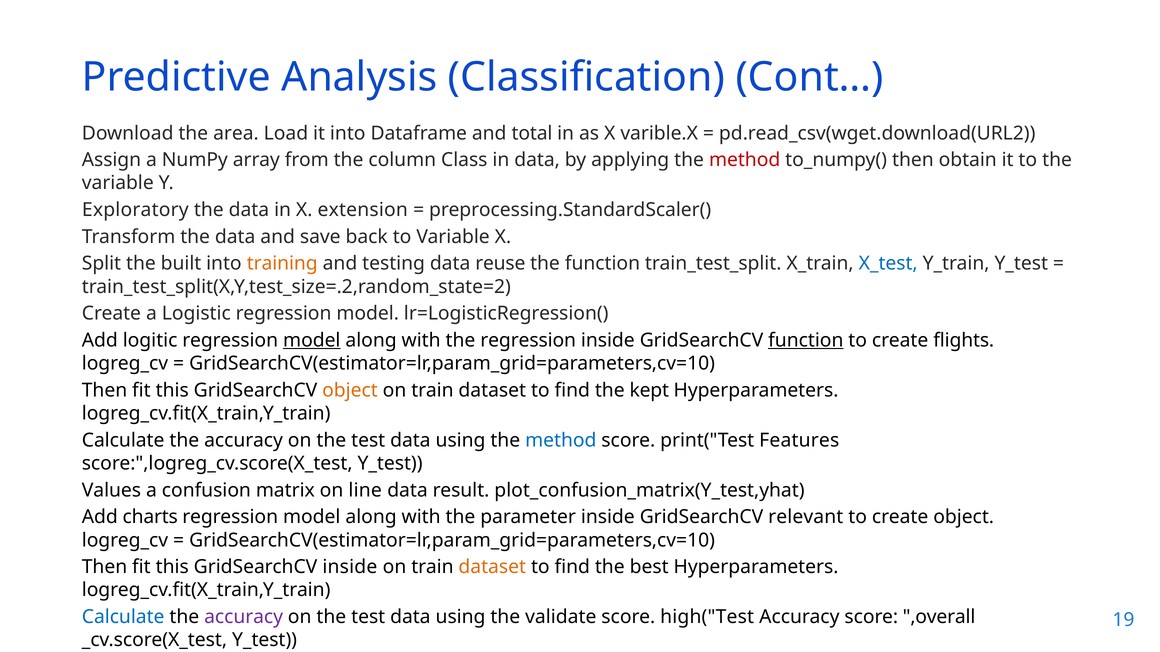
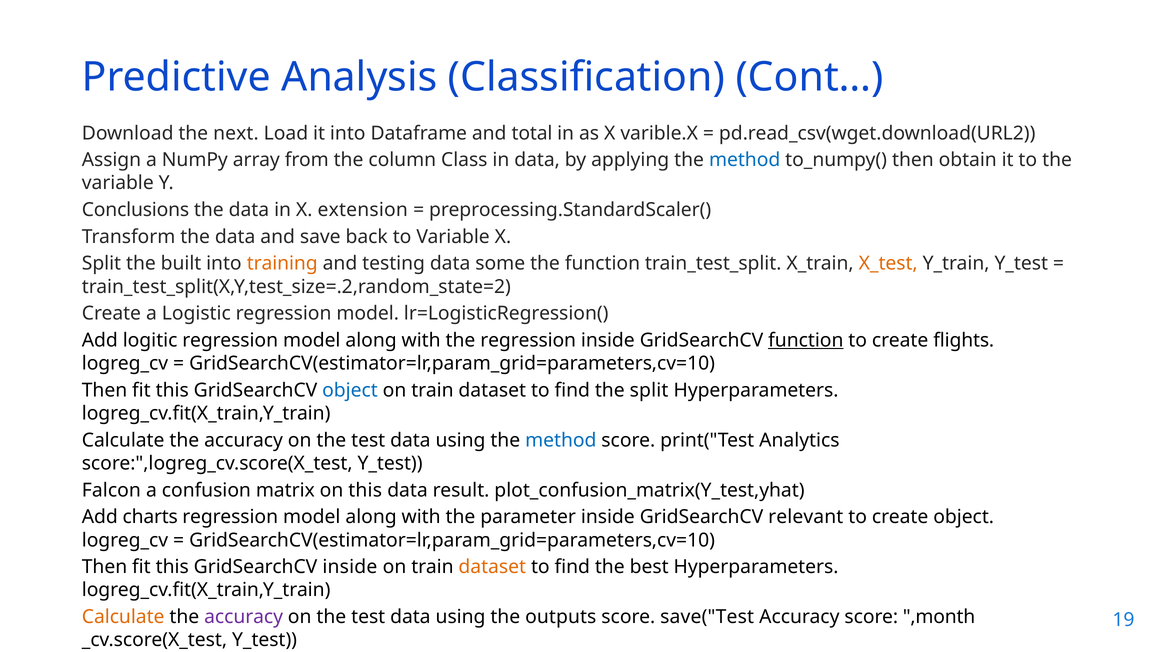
area: area -> next
method at (745, 160) colour: red -> blue
Exploratory: Exploratory -> Conclusions
reuse: reuse -> some
X_test colour: blue -> orange
model at (312, 341) underline: present -> none
object at (350, 391) colour: orange -> blue
the kept: kept -> split
Features: Features -> Analytics
Values: Values -> Falcon
on line: line -> this
Calculate at (123, 617) colour: blue -> orange
validate: validate -> outputs
high("Test: high("Test -> save("Test
,overall: ,overall -> ,month
